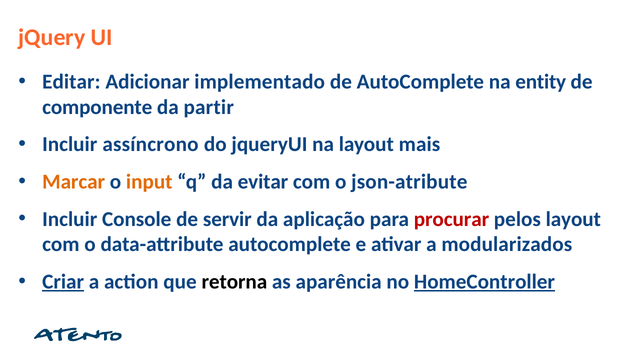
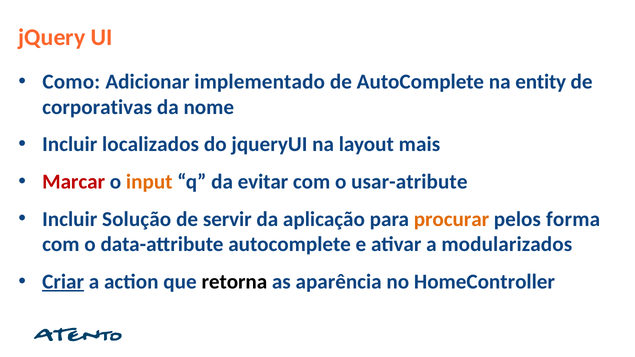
Editar: Editar -> Como
componente: componente -> corporativas
partir: partir -> nome
assíncrono: assíncrono -> localizados
Marcar colour: orange -> red
json-atribute: json-atribute -> usar-atribute
Console: Console -> Solução
procurar colour: red -> orange
pelos layout: layout -> forma
HomeController underline: present -> none
